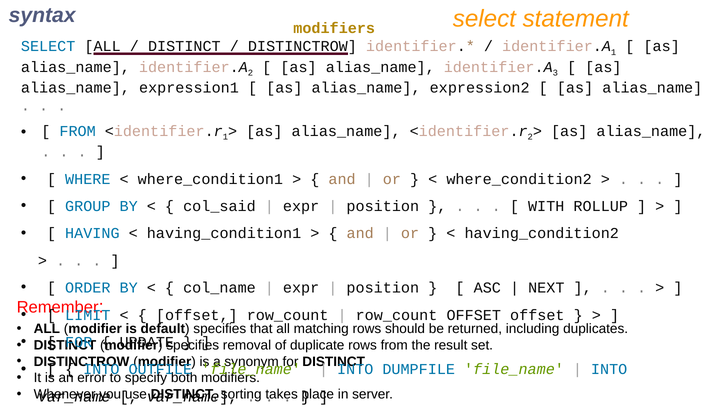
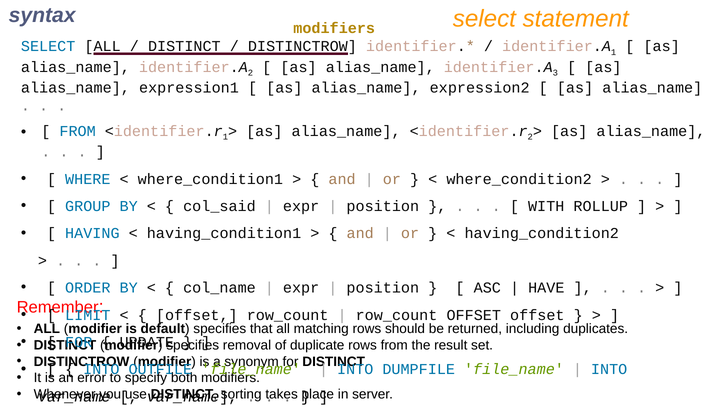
NEXT: NEXT -> HAVE
